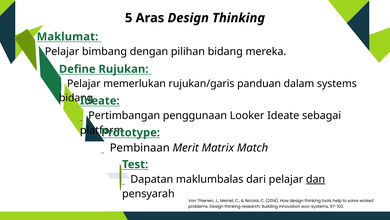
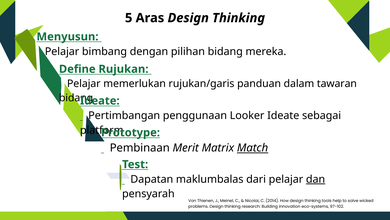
Maklumat: Maklumat -> Menyusun
systems: systems -> tawaran
Match underline: none -> present
